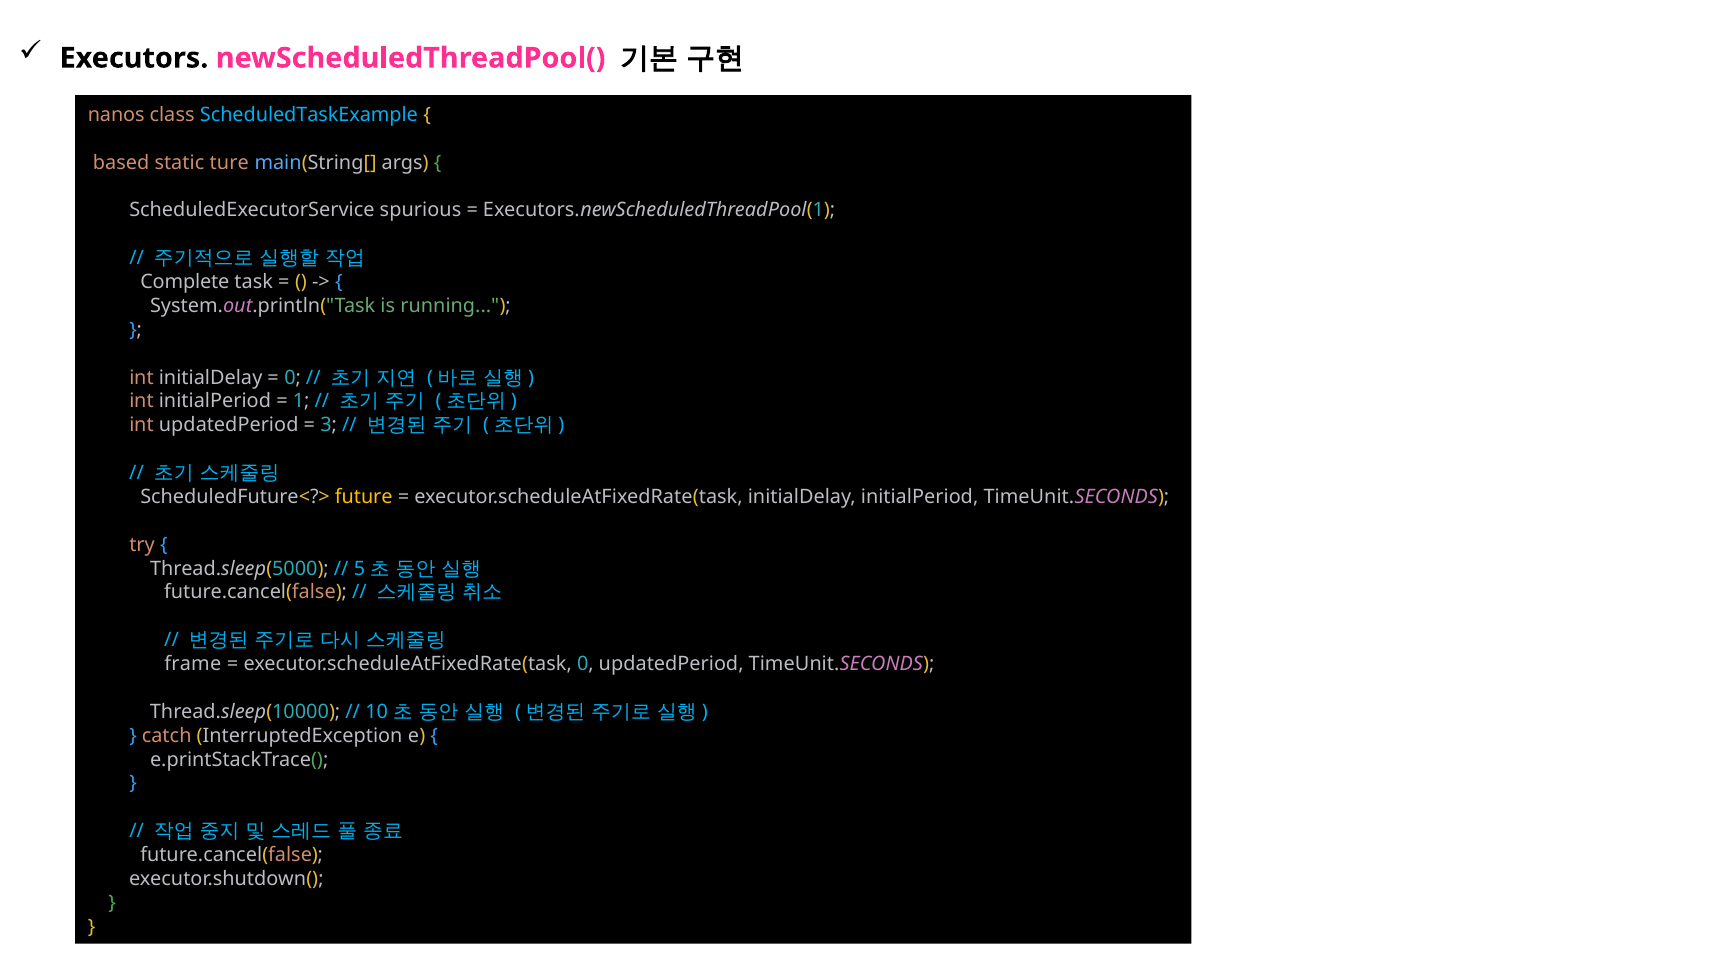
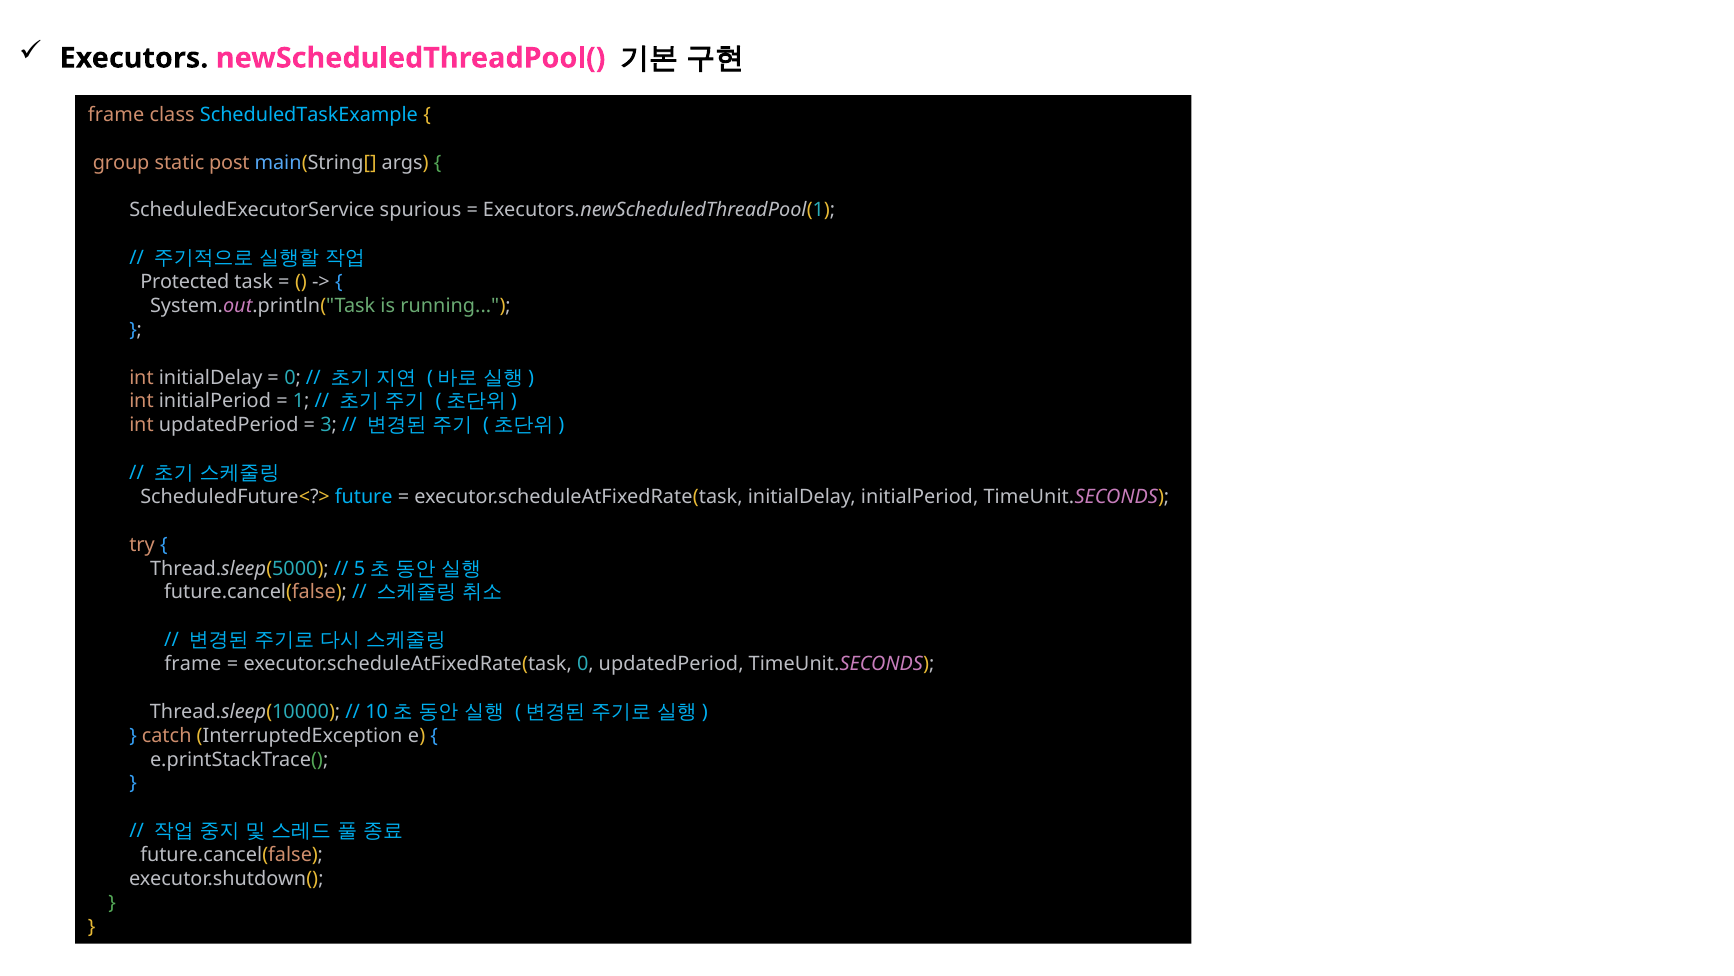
nanos at (116, 115): nanos -> frame
based: based -> group
ture: ture -> post
Complete: Complete -> Protected
future colour: yellow -> light blue
